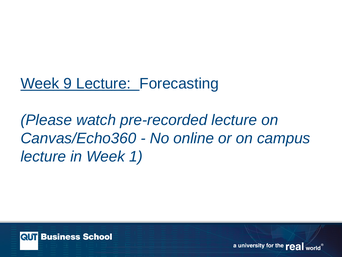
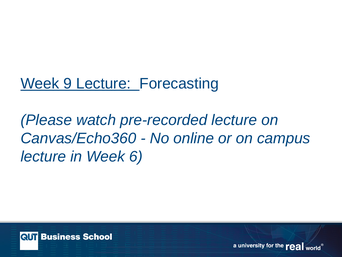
1: 1 -> 6
